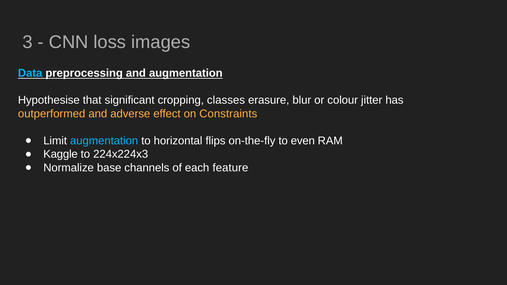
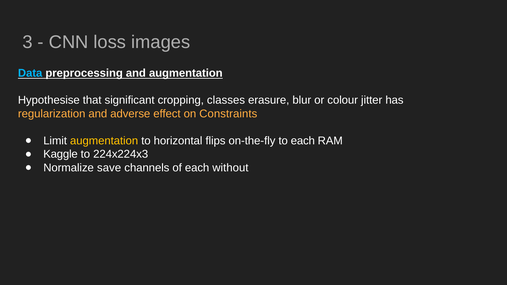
outperformed: outperformed -> regularization
augmentation at (104, 141) colour: light blue -> yellow
to even: even -> each
base: base -> save
feature: feature -> without
